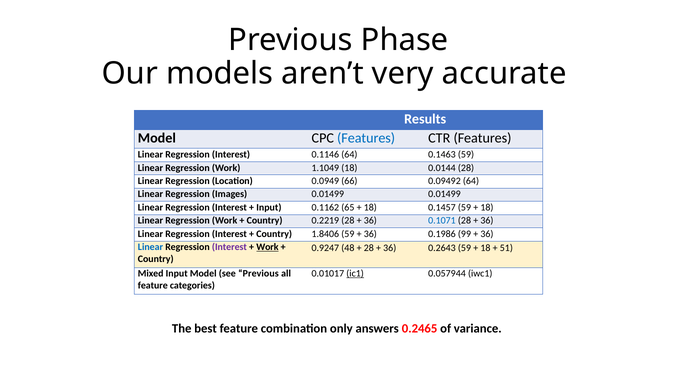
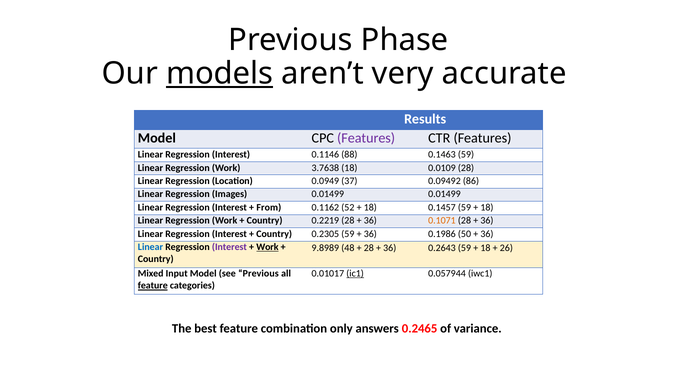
models underline: none -> present
Features at (366, 138) colour: blue -> purple
0.1146 64: 64 -> 88
1.1049: 1.1049 -> 3.7638
0.0144: 0.0144 -> 0.0109
66: 66 -> 37
0.09492 64: 64 -> 86
Input at (269, 207): Input -> From
65: 65 -> 52
0.1071 colour: blue -> orange
1.8406: 1.8406 -> 0.2305
99: 99 -> 50
0.9247: 0.9247 -> 9.8989
51: 51 -> 26
feature at (153, 286) underline: none -> present
